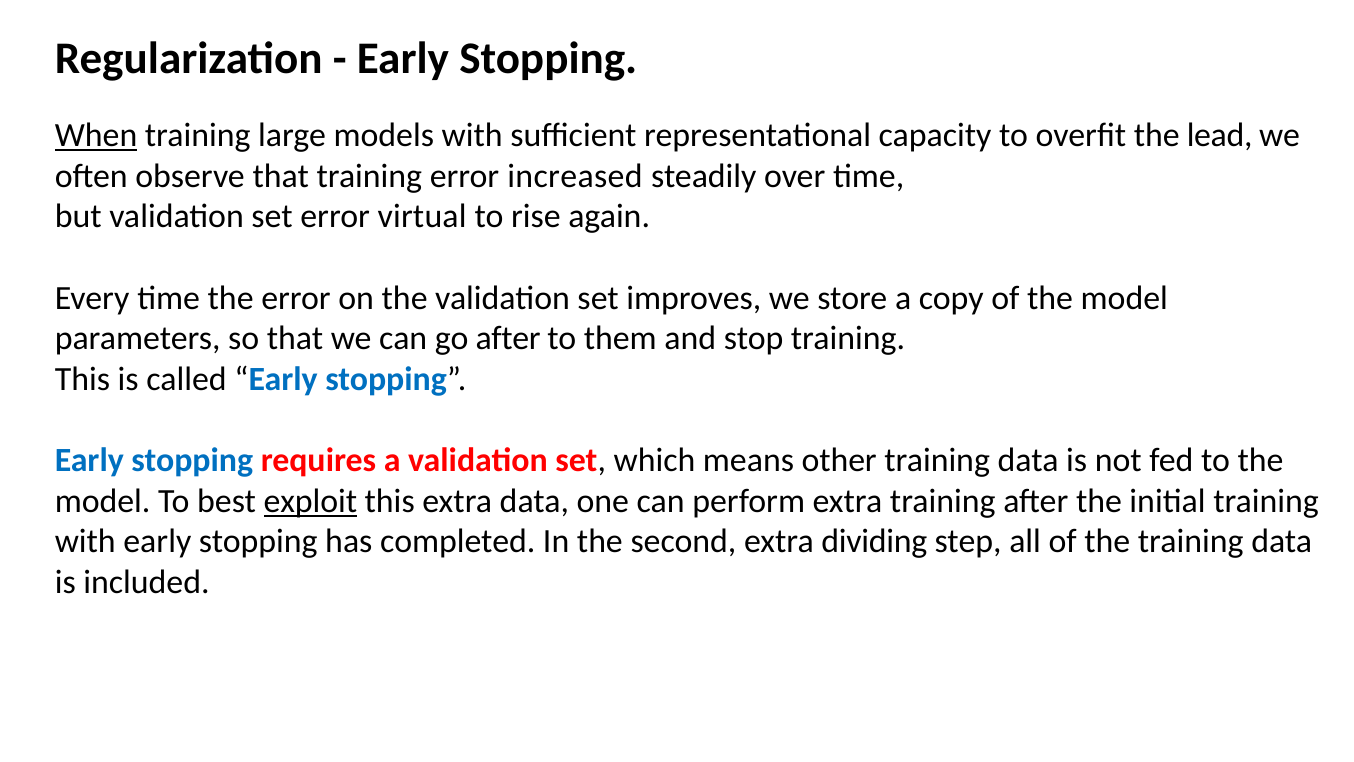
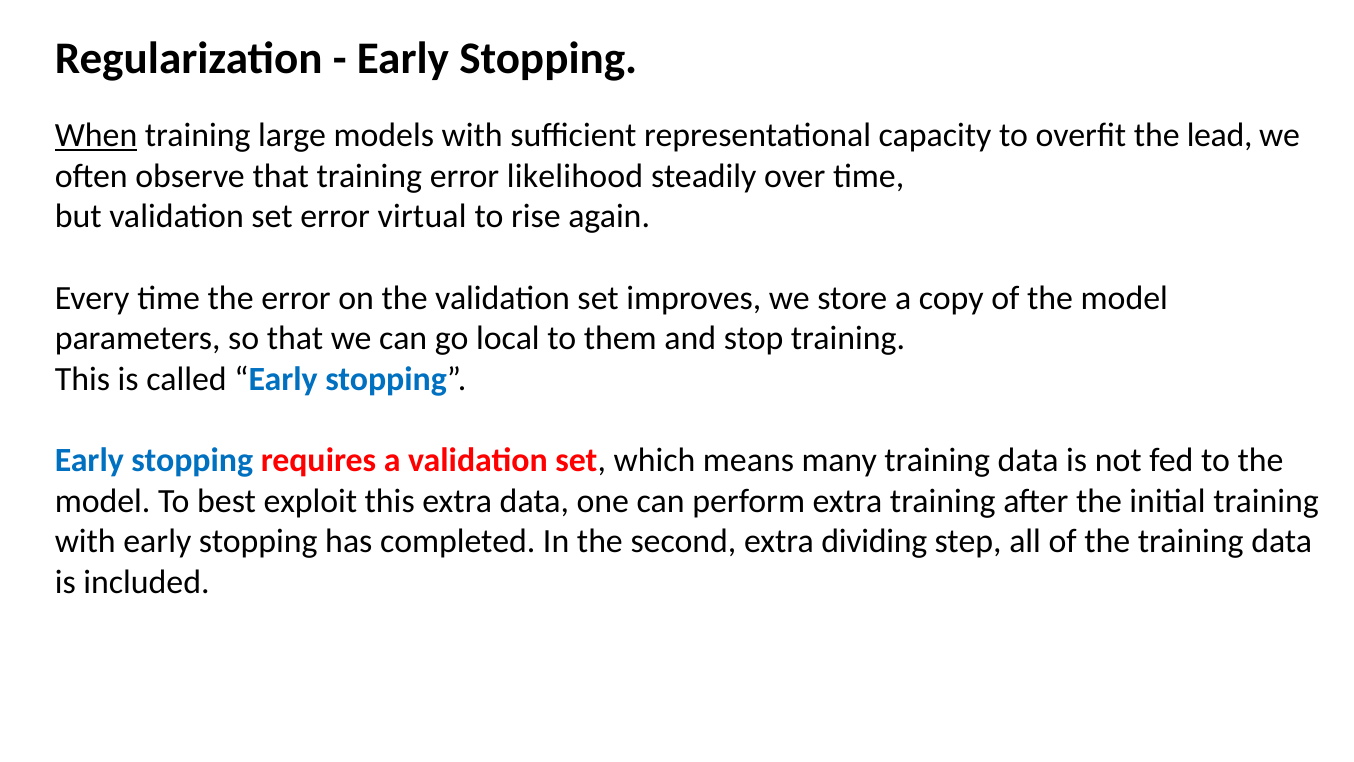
increased: increased -> likelihood
go after: after -> local
other: other -> many
exploit underline: present -> none
